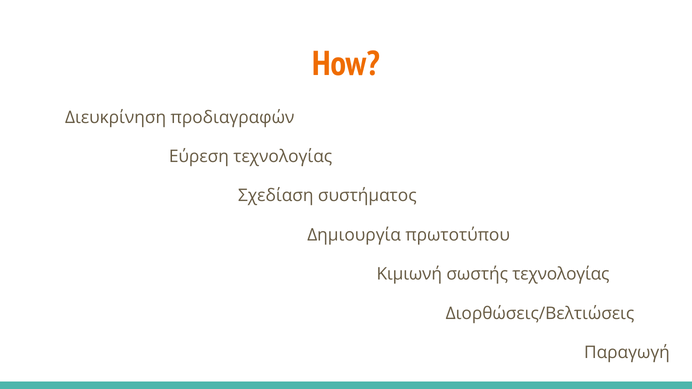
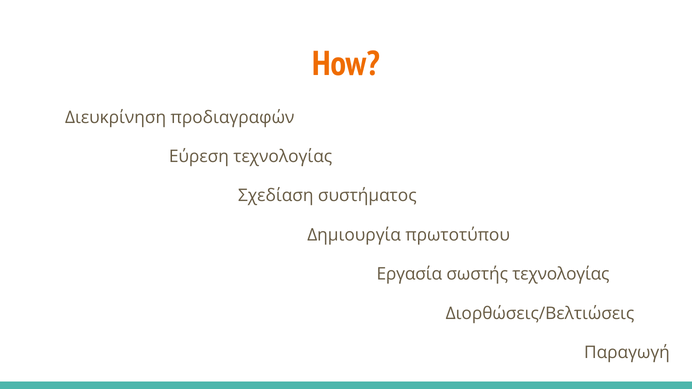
Κιμιωνή: Κιμιωνή -> Εργασία
